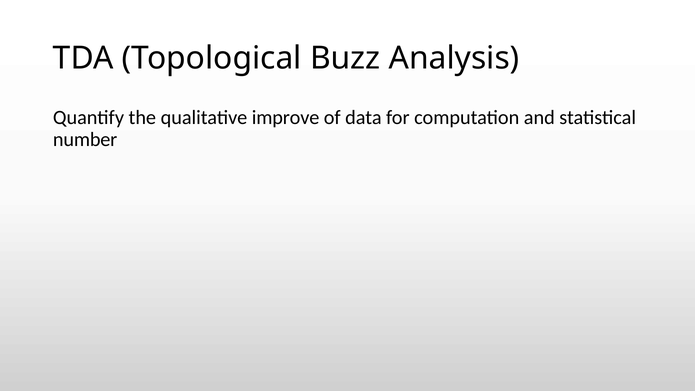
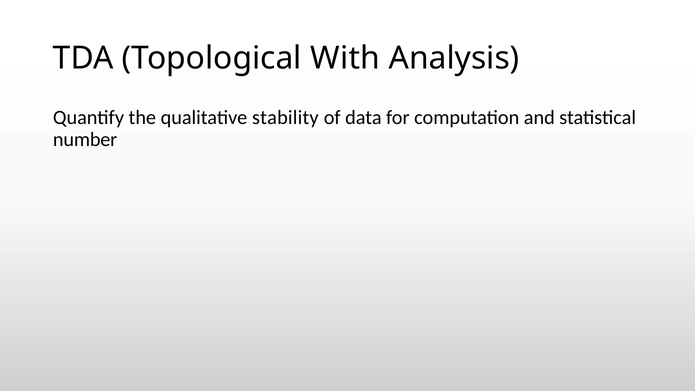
Buzz: Buzz -> With
improve: improve -> stability
